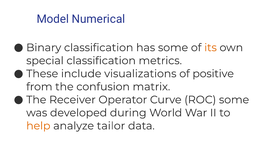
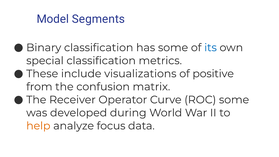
Numerical: Numerical -> Segments
its colour: orange -> blue
tailor: tailor -> focus
